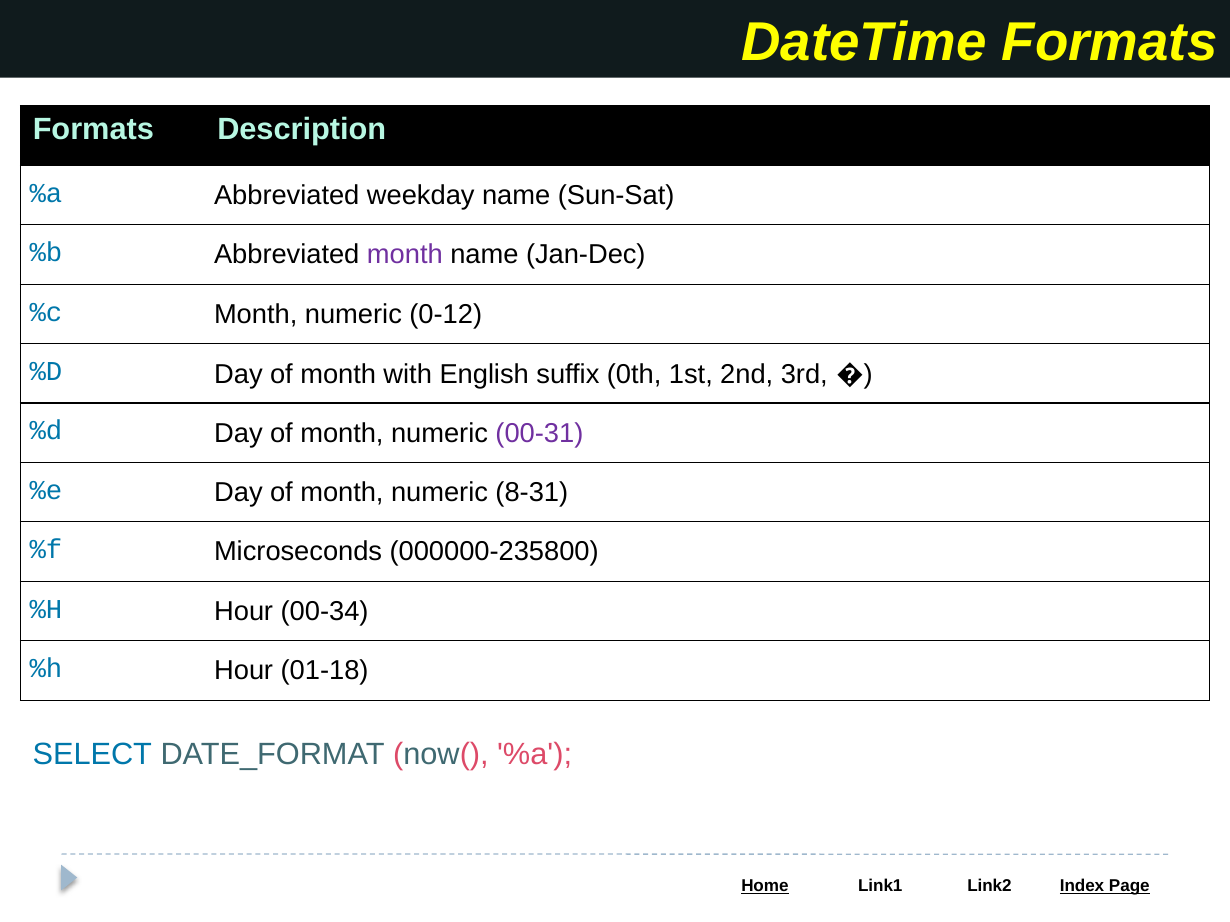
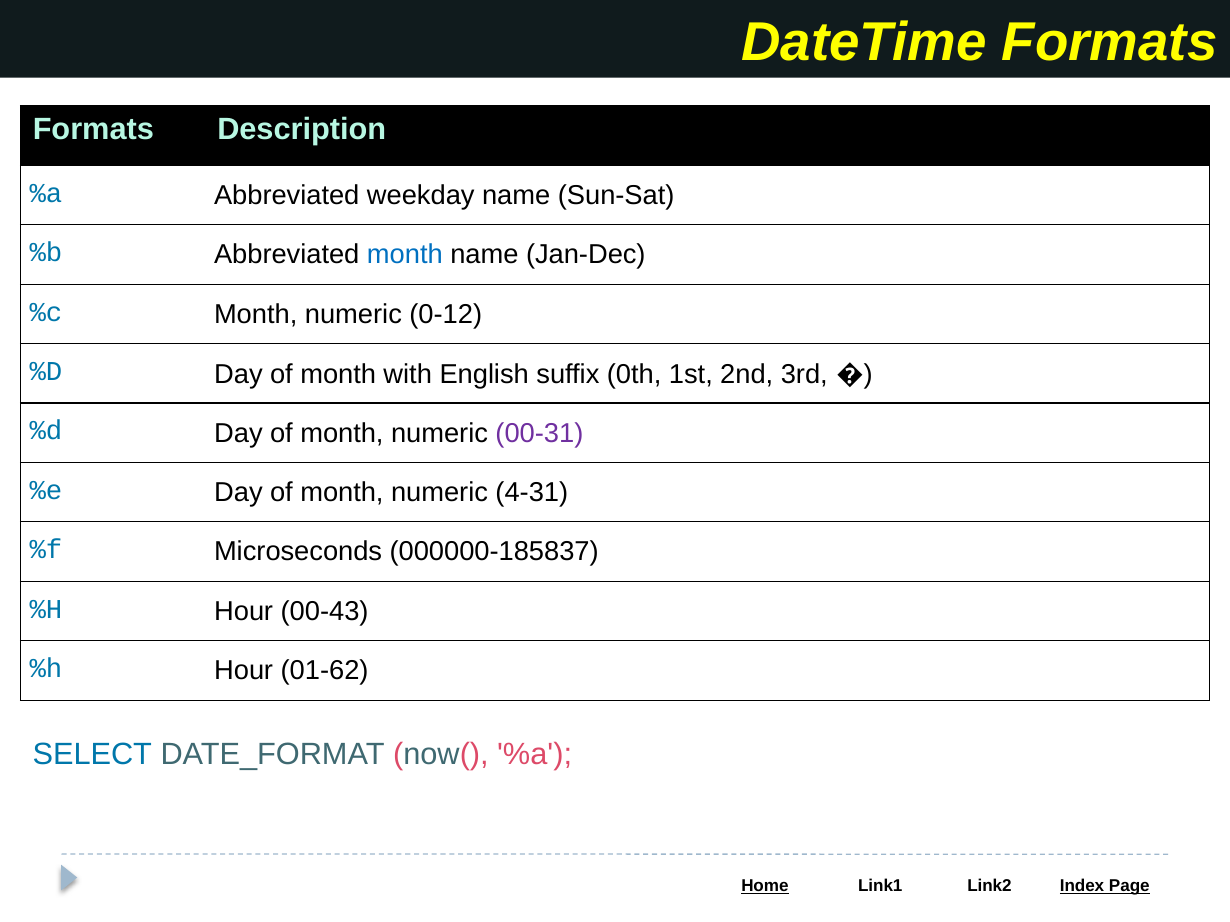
month at (405, 255) colour: purple -> blue
8-31: 8-31 -> 4-31
000000-235800: 000000-235800 -> 000000-185837
00-34: 00-34 -> 00-43
01-18: 01-18 -> 01-62
